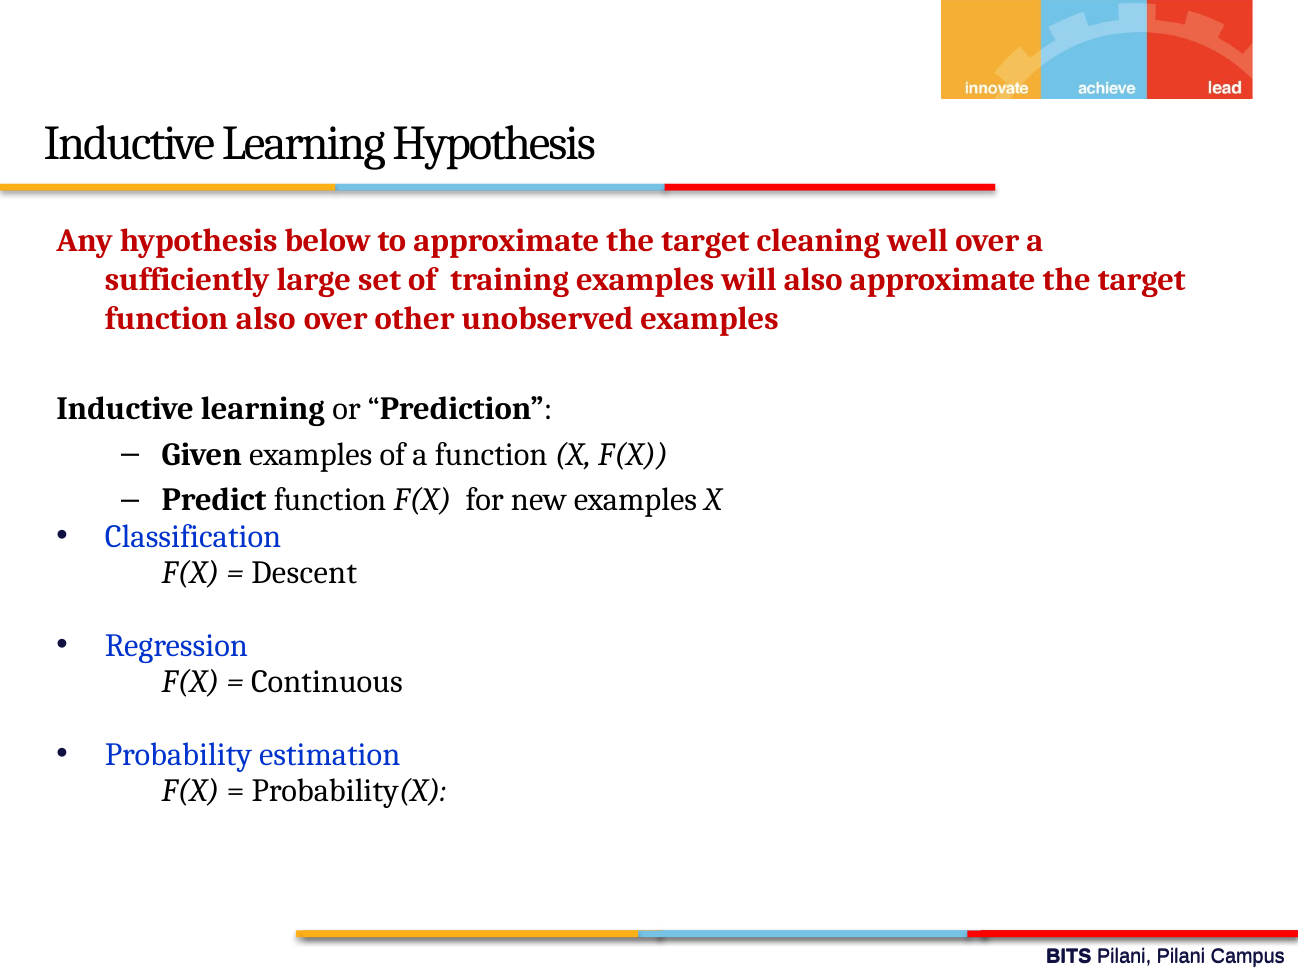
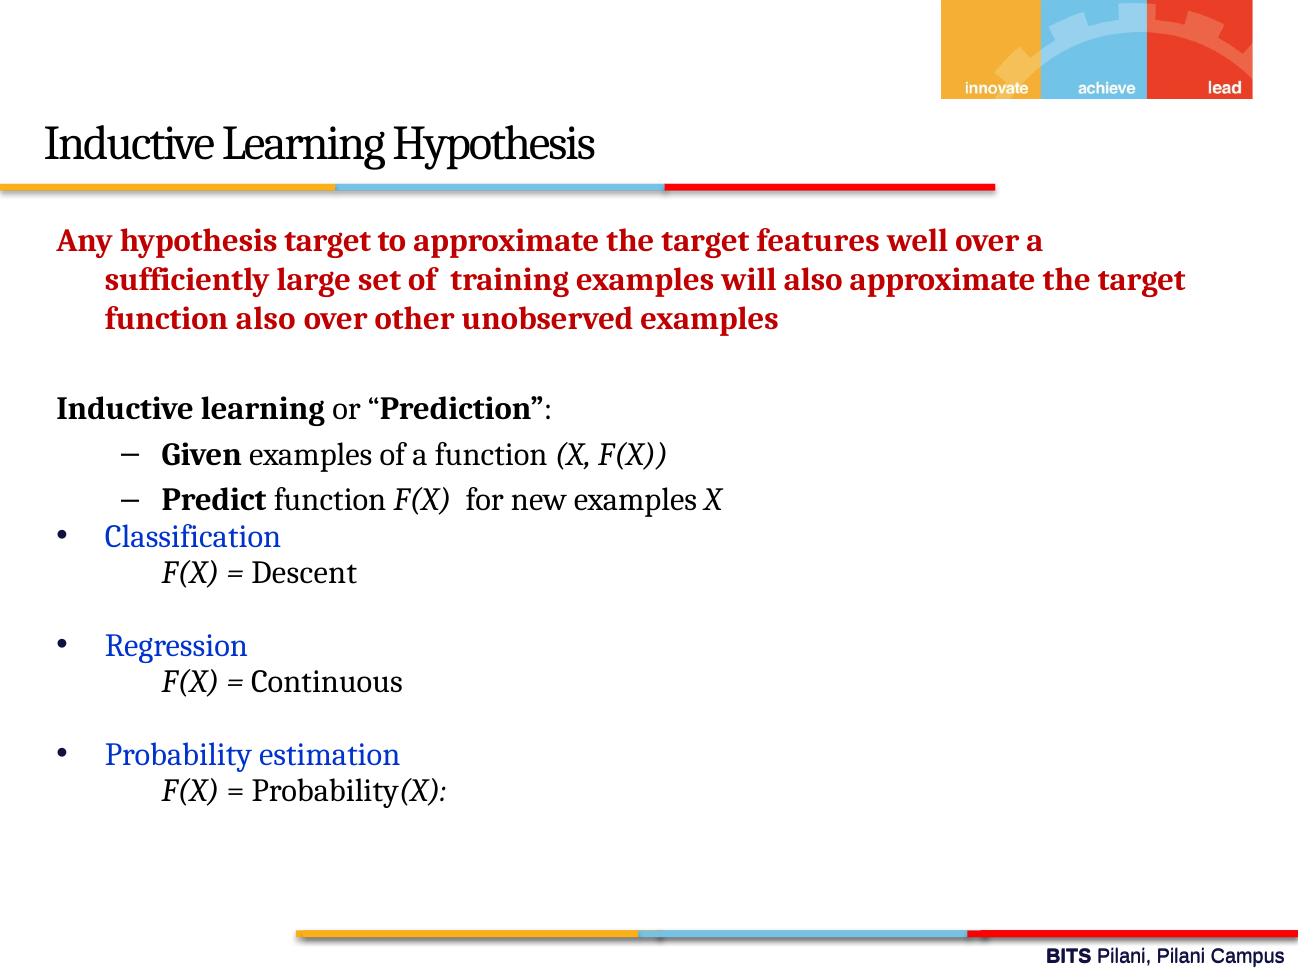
hypothesis below: below -> target
cleaning: cleaning -> features
